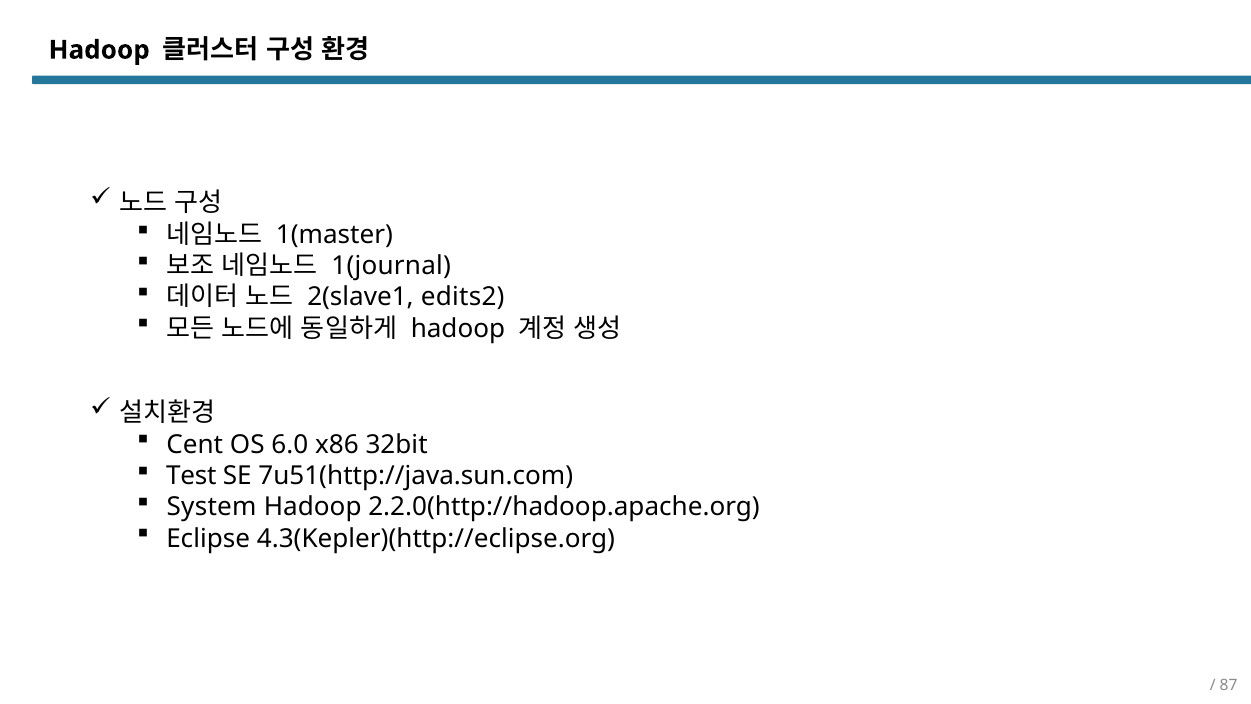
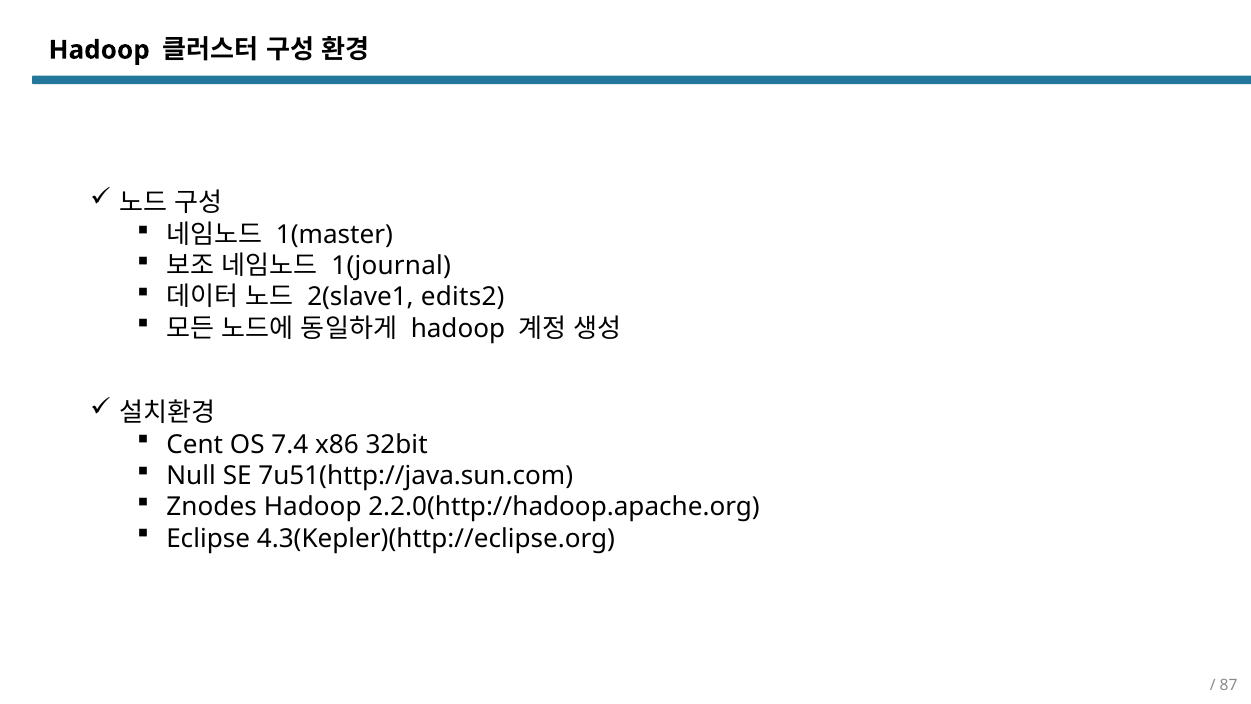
6.0: 6.0 -> 7.4
Test: Test -> Null
System: System -> Znodes
